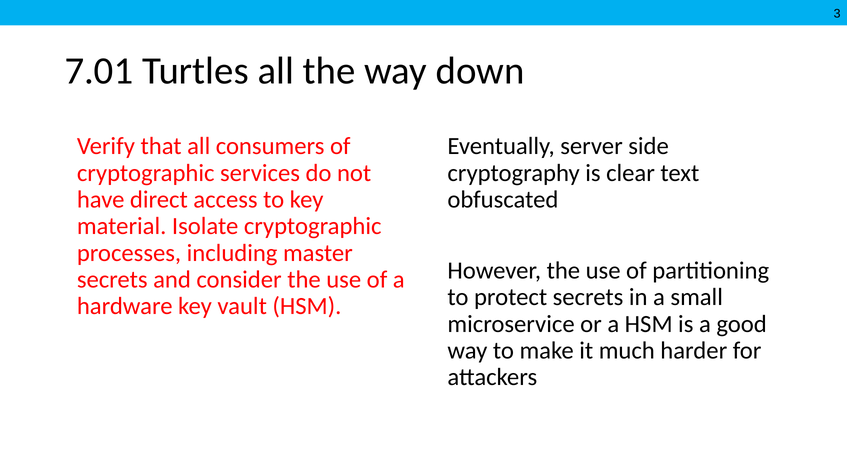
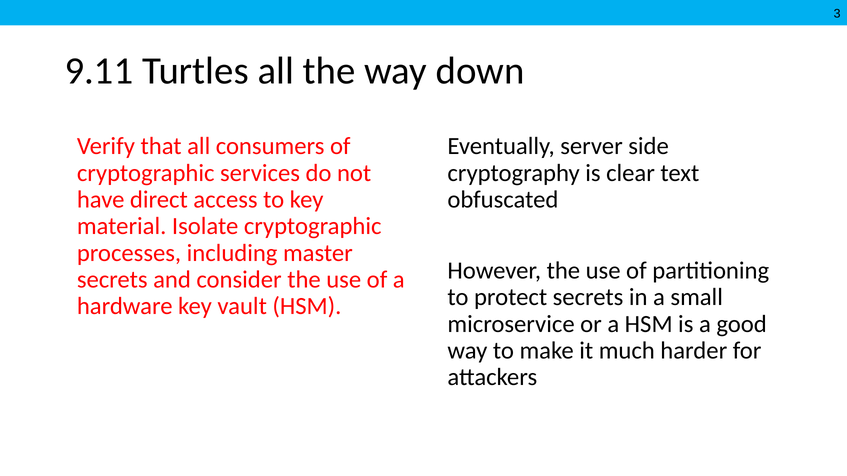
7.01: 7.01 -> 9.11
